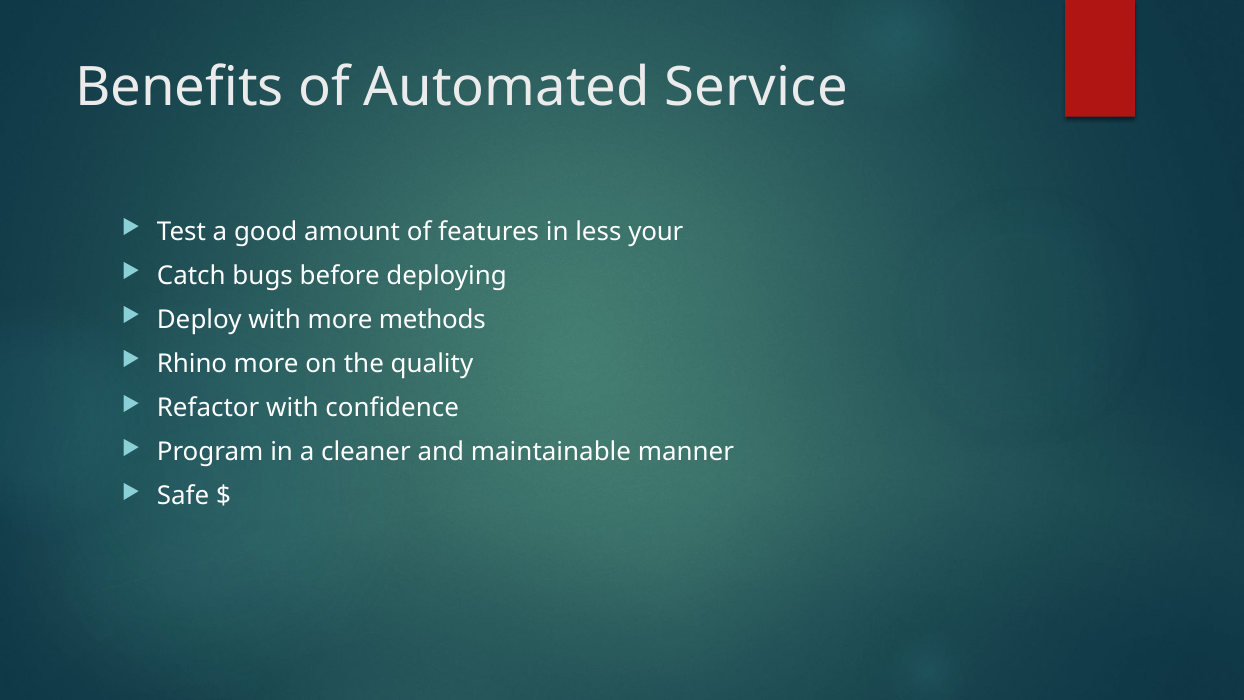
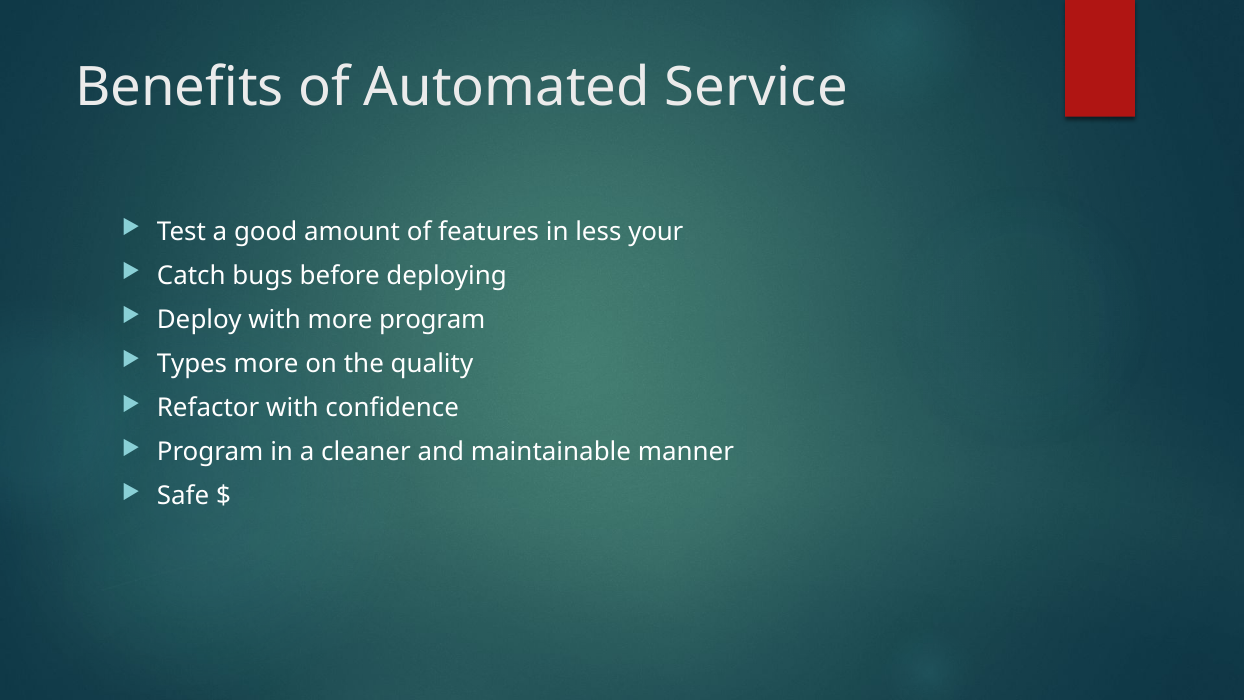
more methods: methods -> program
Rhino: Rhino -> Types
